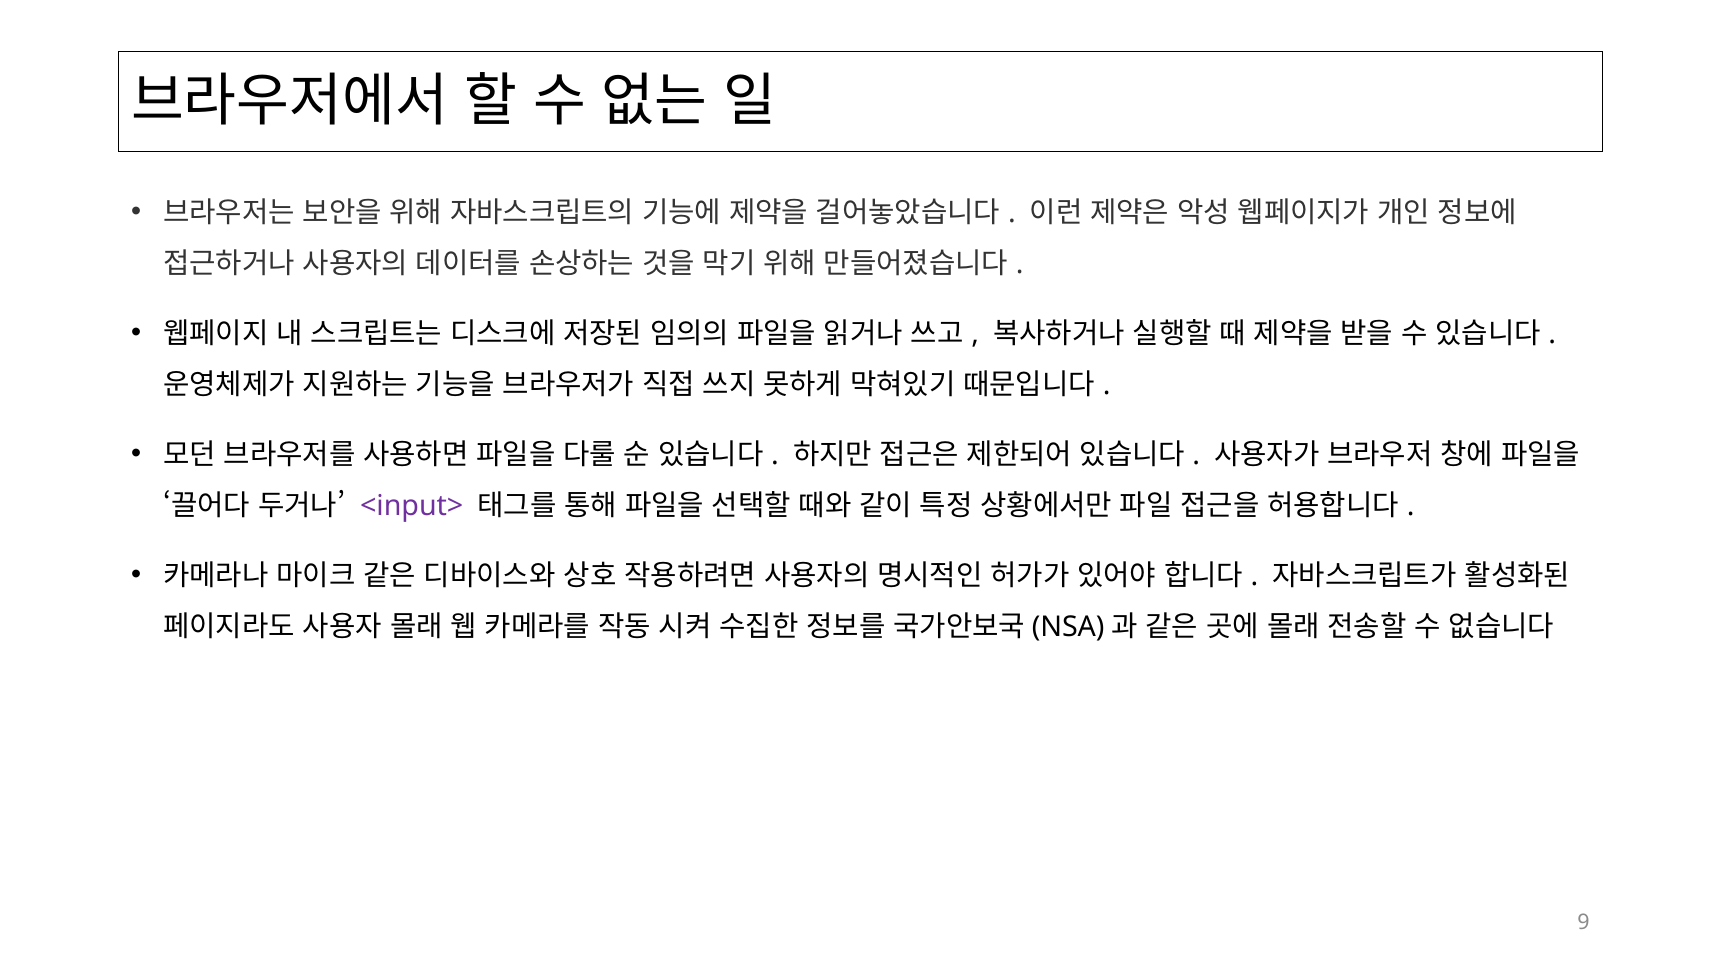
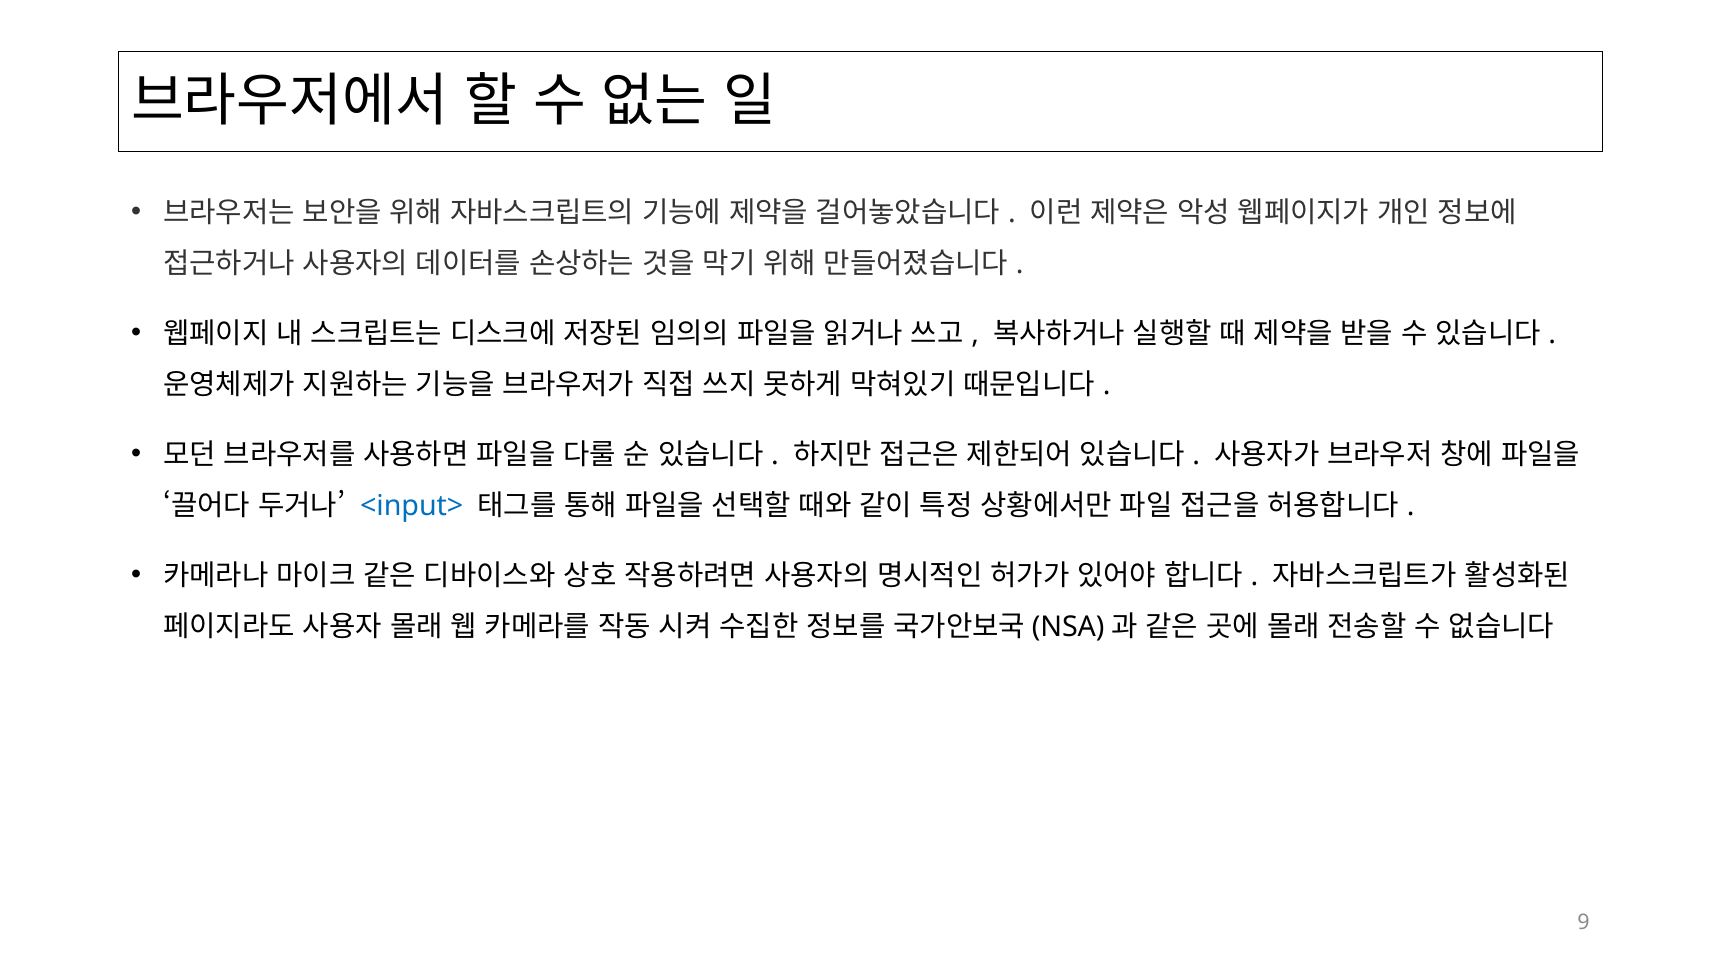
<input> colour: purple -> blue
